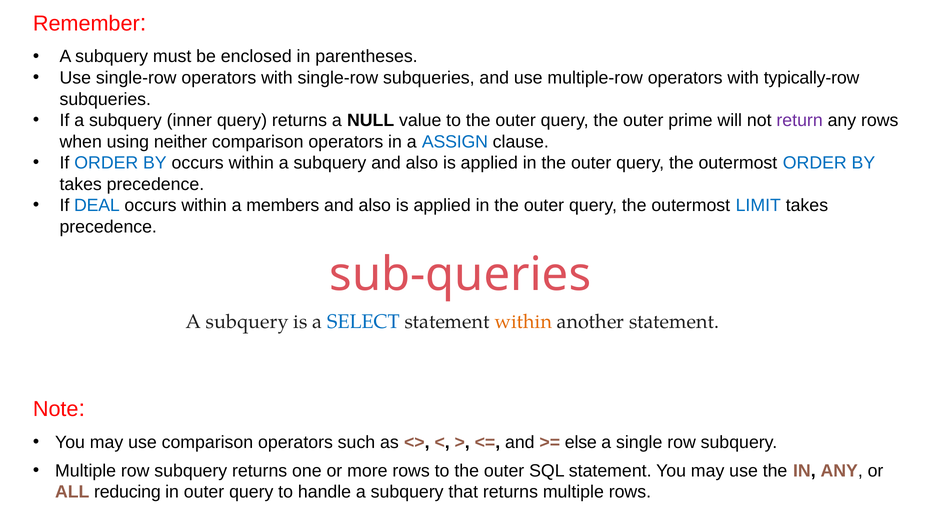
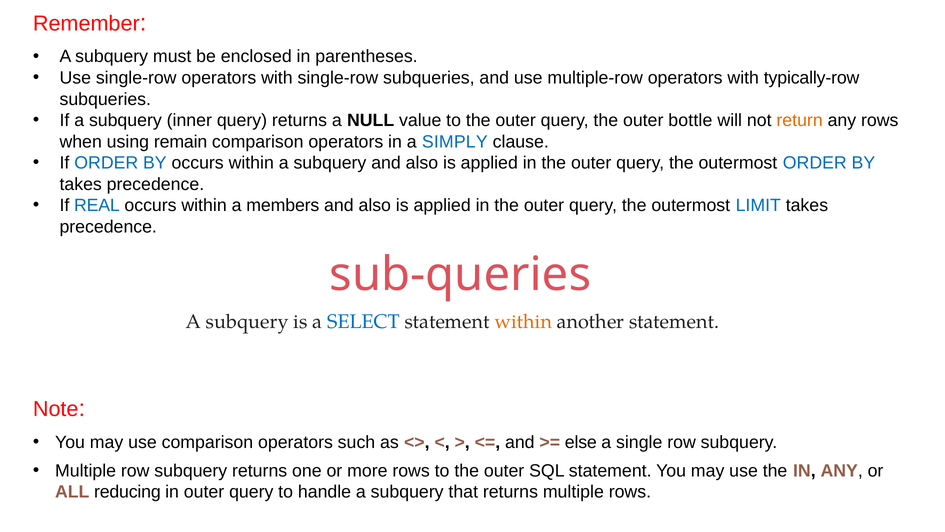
prime: prime -> bottle
return colour: purple -> orange
neither: neither -> remain
ASSIGN: ASSIGN -> SIMPLY
DEAL: DEAL -> REAL
